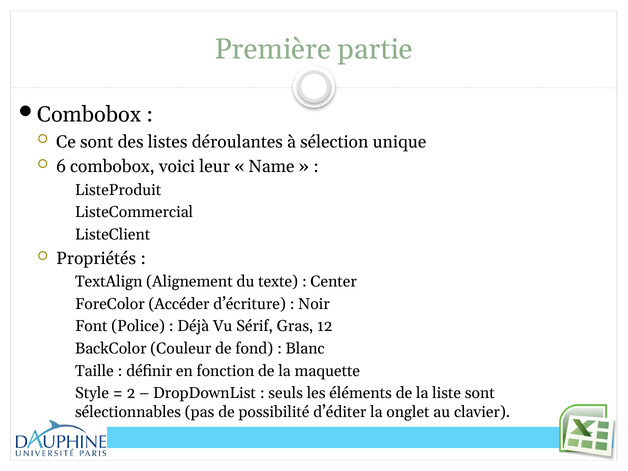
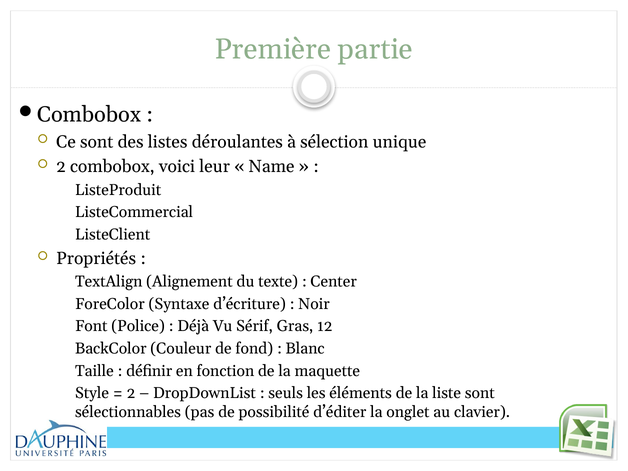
6 at (61, 167): 6 -> 2
Accéder: Accéder -> Syntaxe
